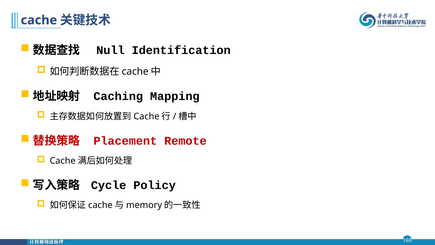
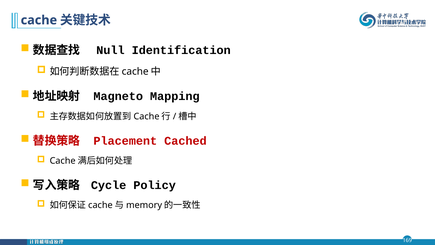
Caching: Caching -> Magneto
Remote: Remote -> Cached
